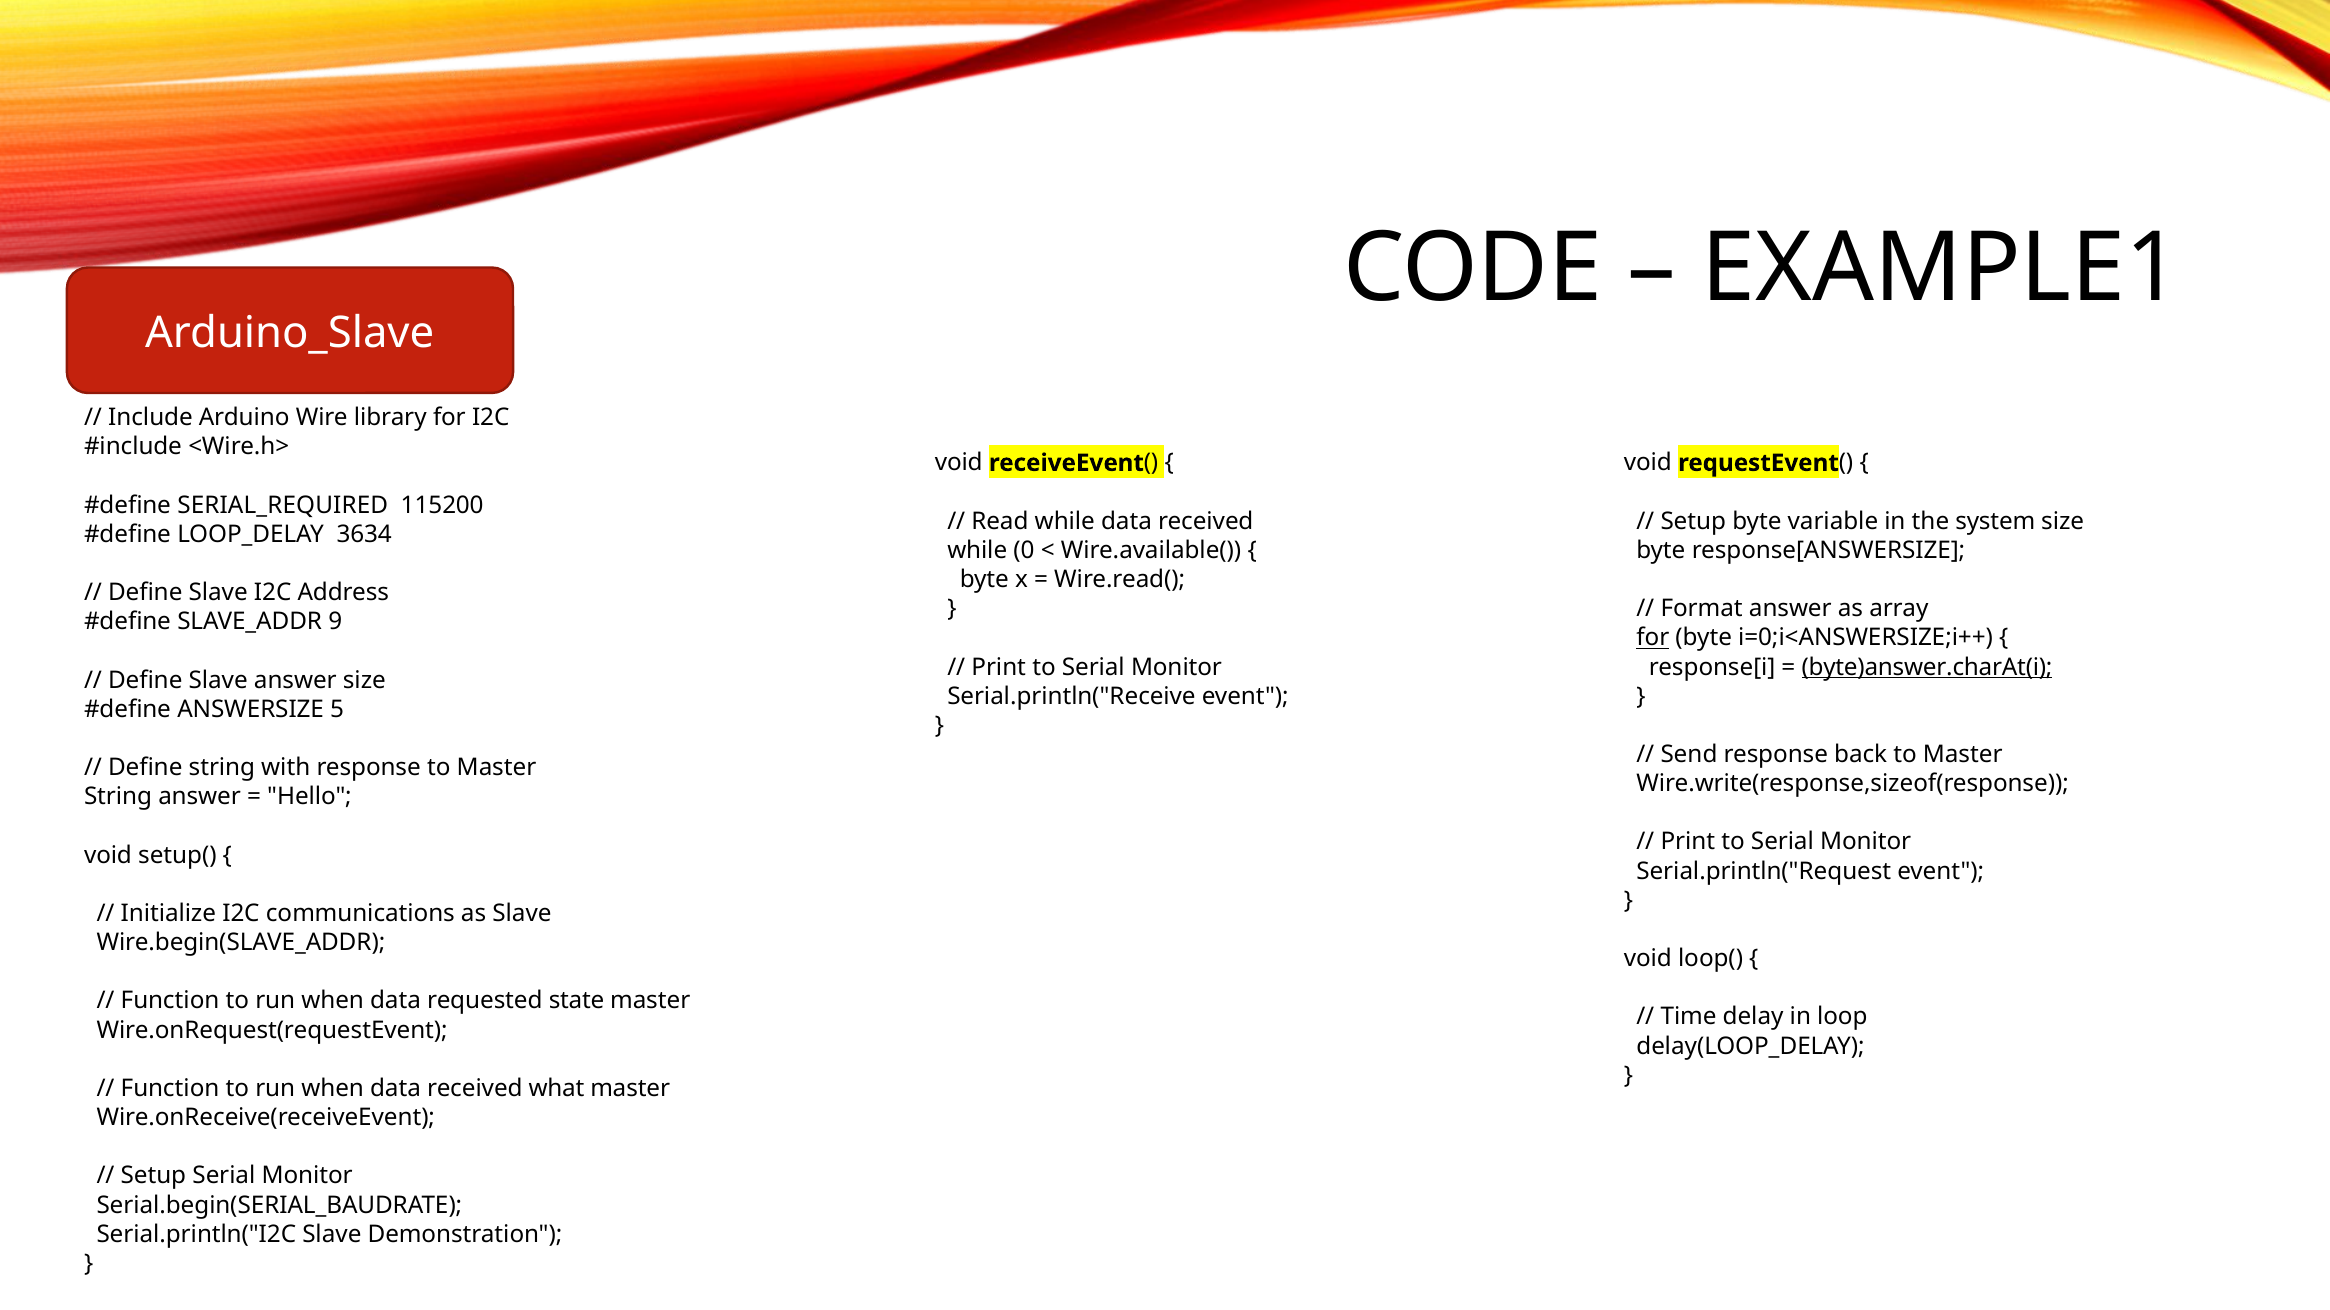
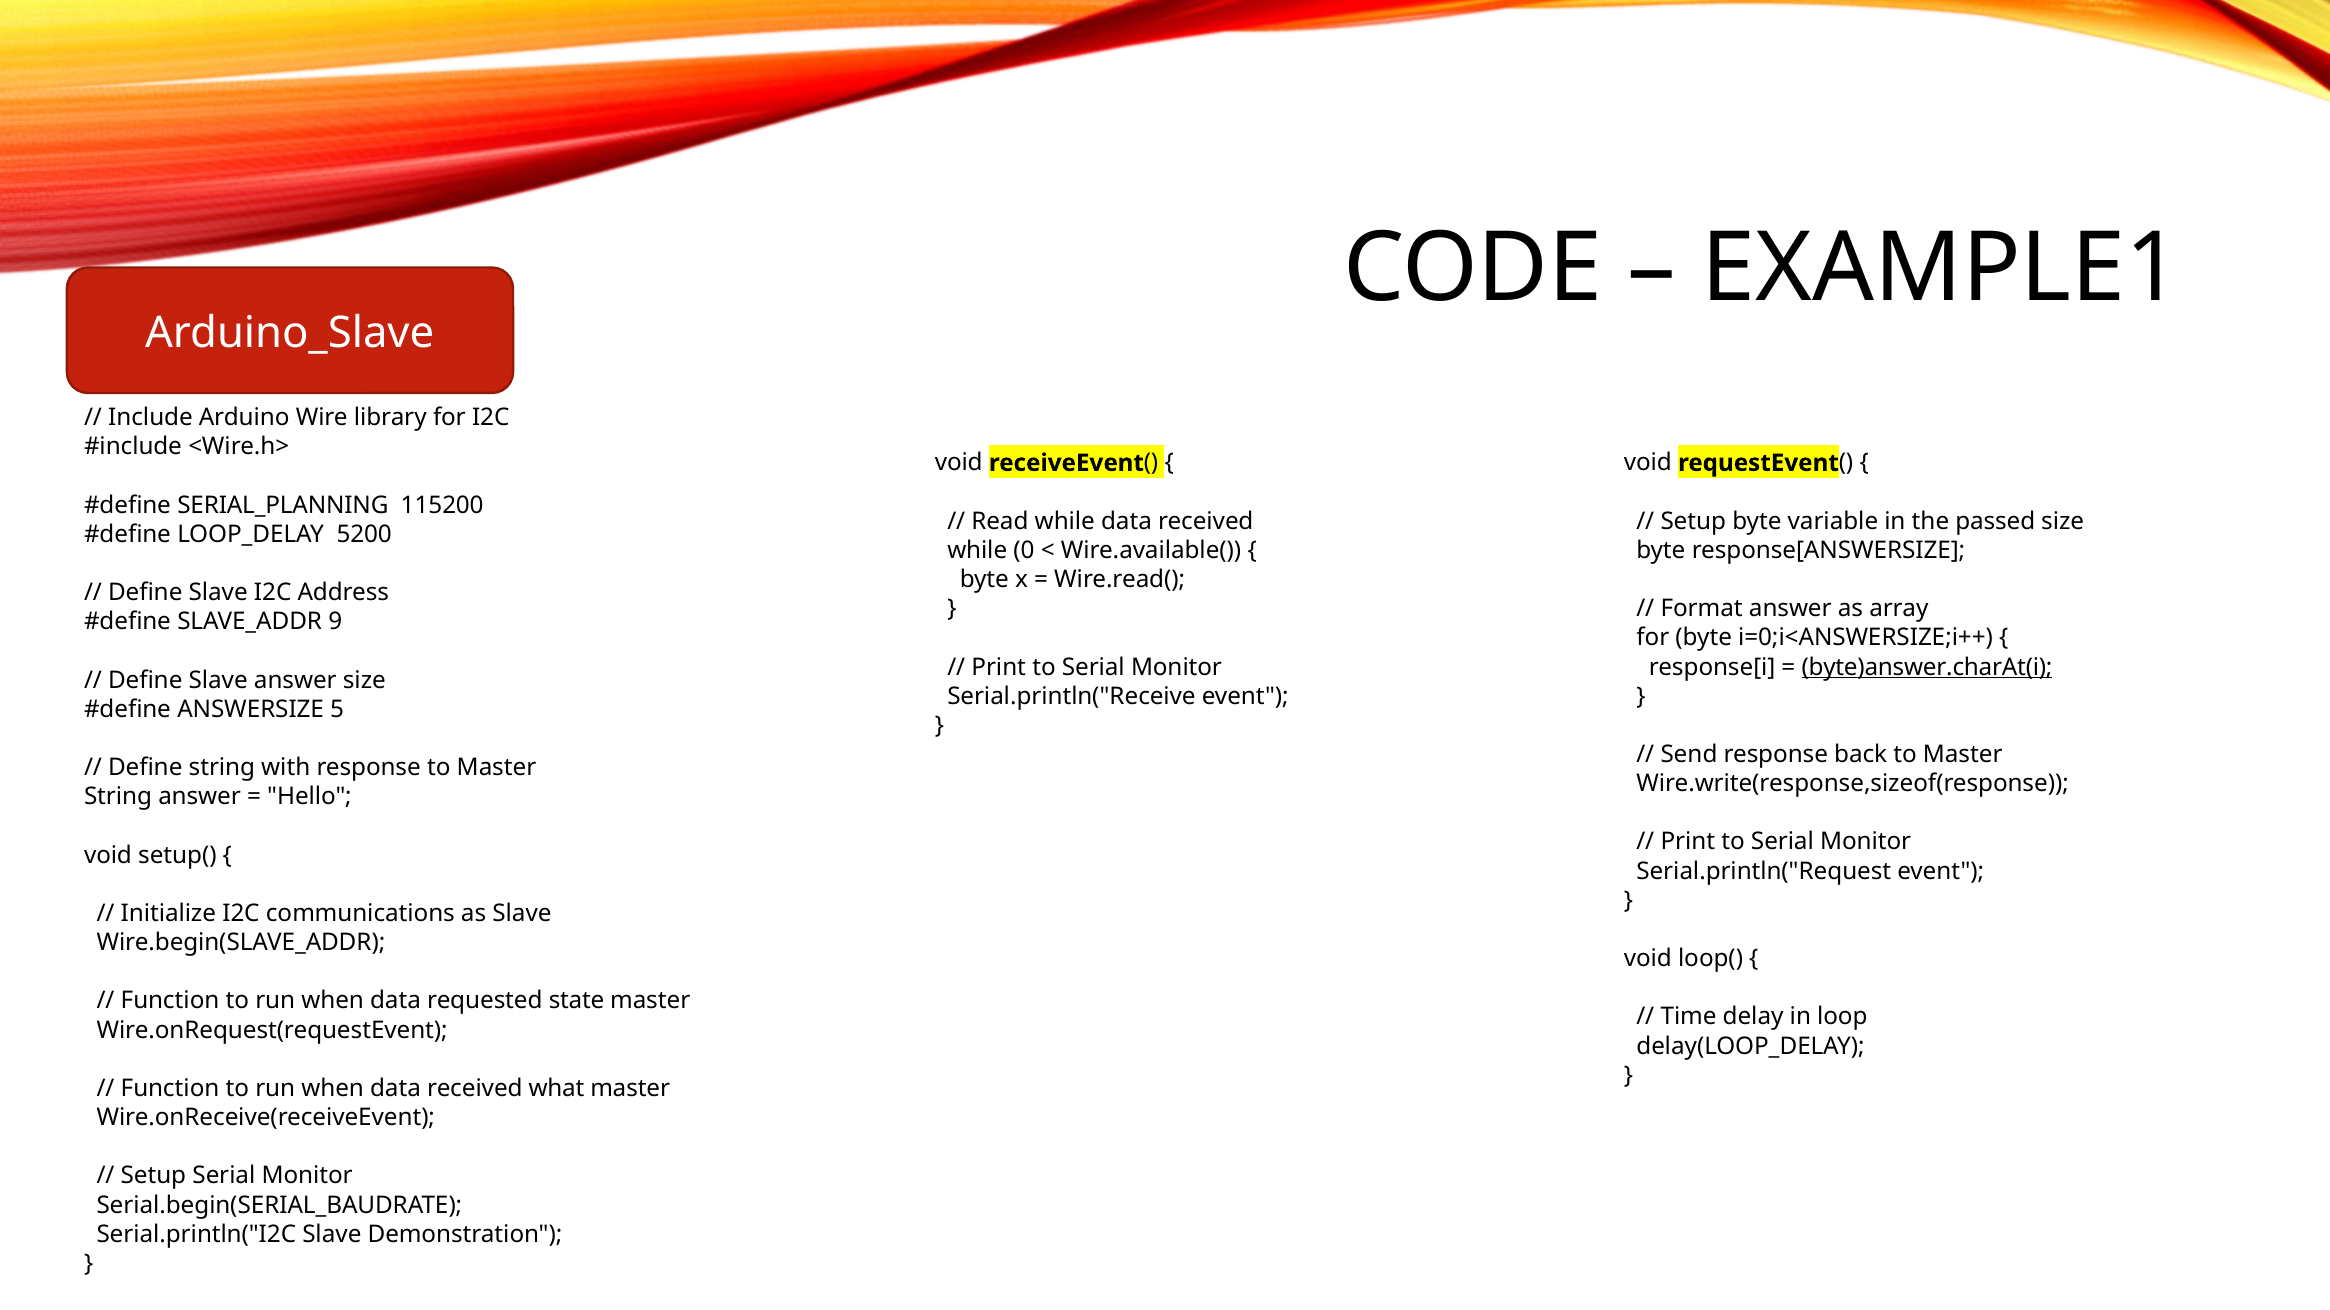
SERIAL_REQUIRED: SERIAL_REQUIRED -> SERIAL_PLANNING
system: system -> passed
3634: 3634 -> 5200
for at (1653, 638) underline: present -> none
